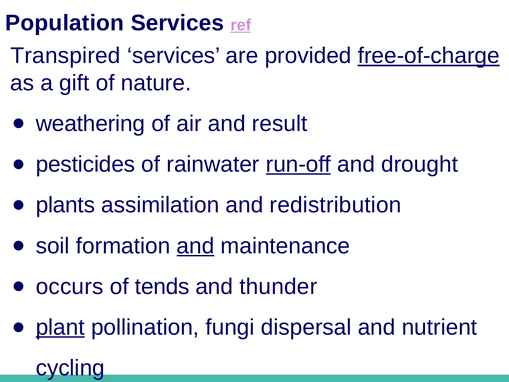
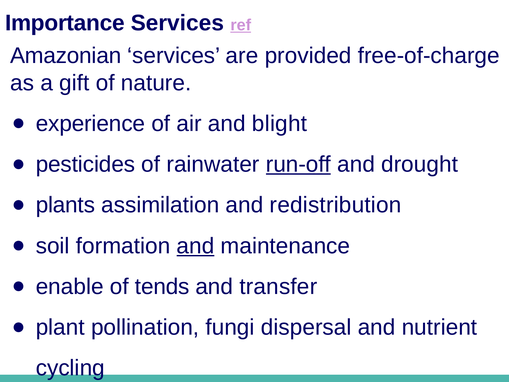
Population: Population -> Importance
Transpired: Transpired -> Amazonian
free-of-charge underline: present -> none
weathering: weathering -> experience
result: result -> blight
occurs: occurs -> enable
thunder: thunder -> transfer
plant underline: present -> none
